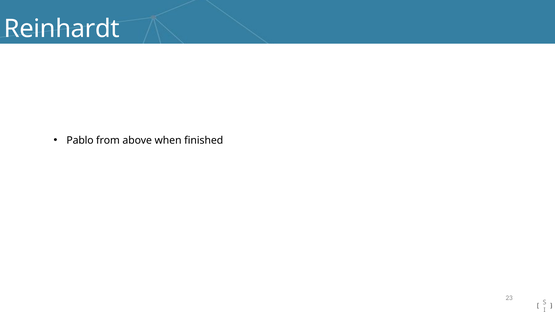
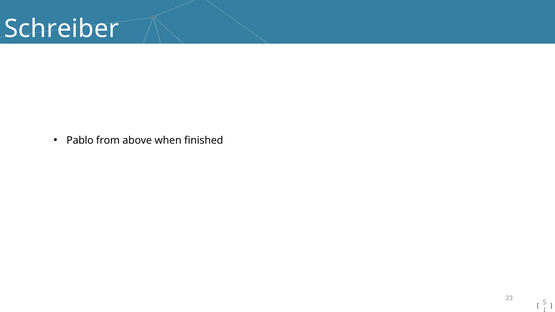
Reinhardt: Reinhardt -> Schreiber
